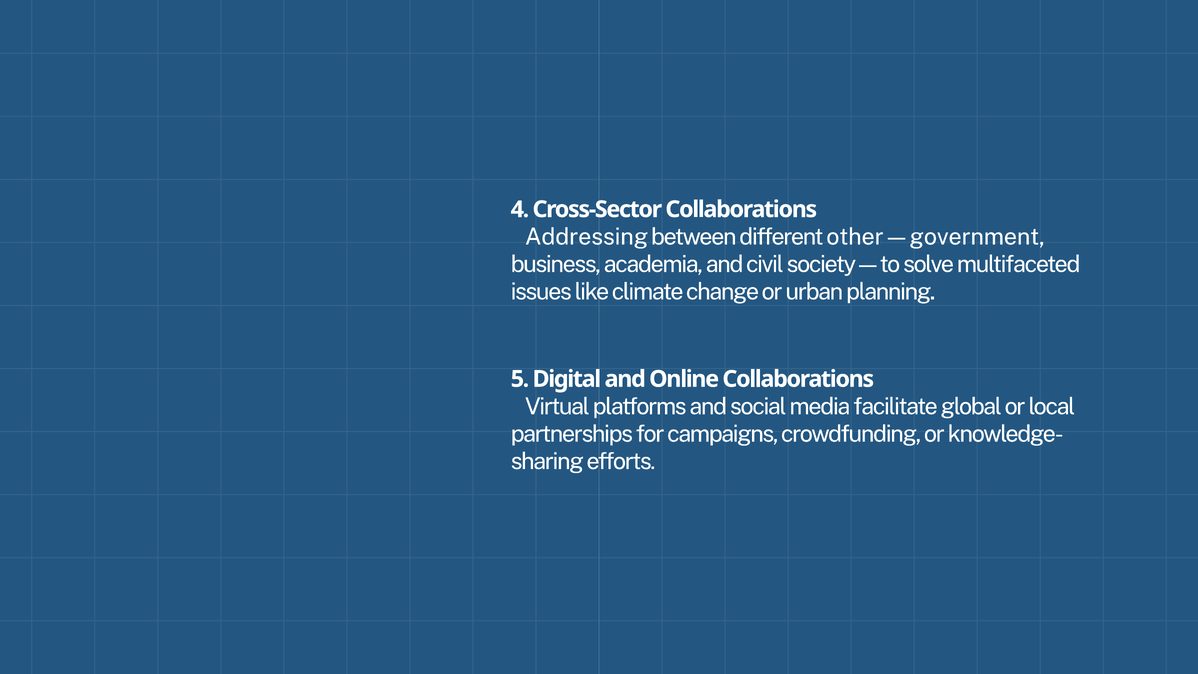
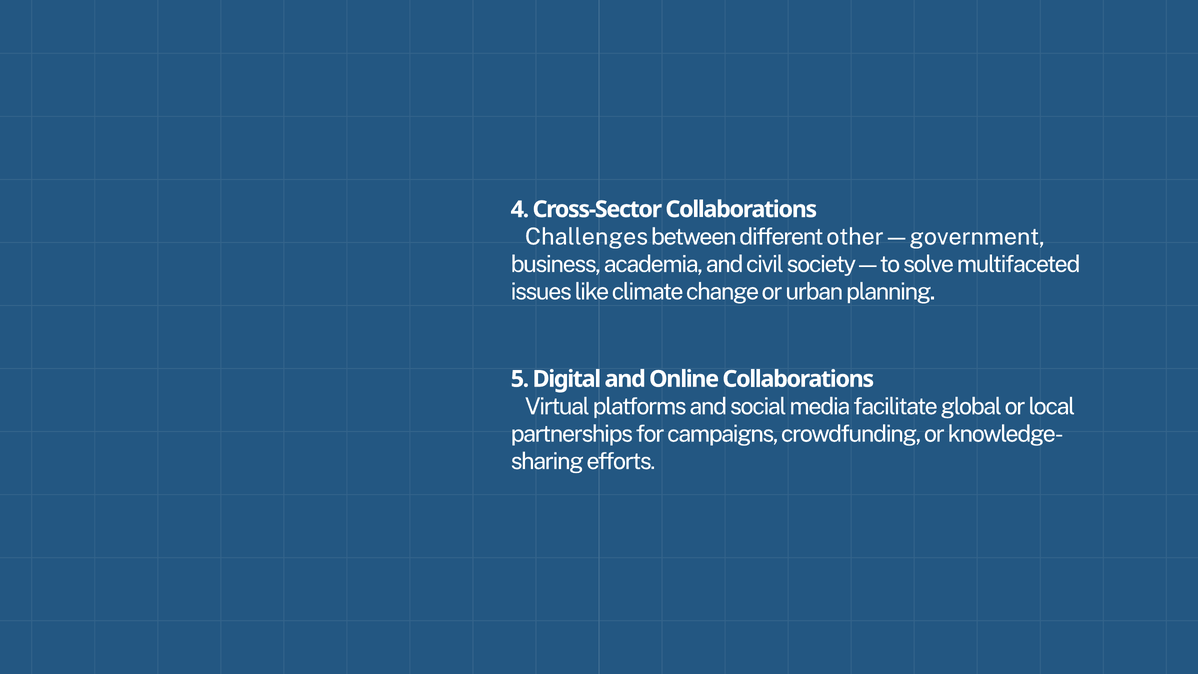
Addressing: Addressing -> Challenges
